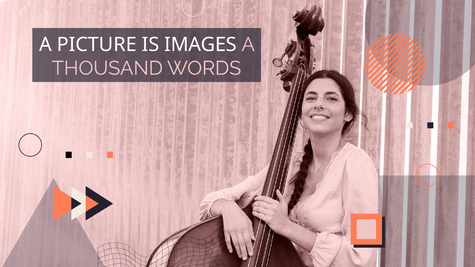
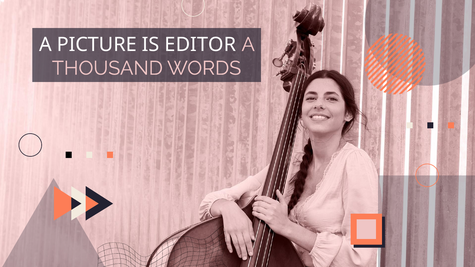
IMAGES: IMAGES -> EDITOR
